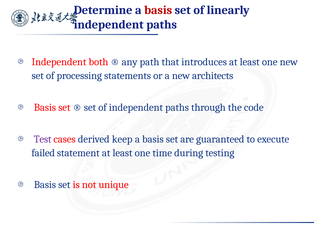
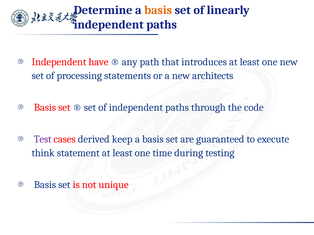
basis at (158, 10) colour: red -> orange
both: both -> have
failed: failed -> think
